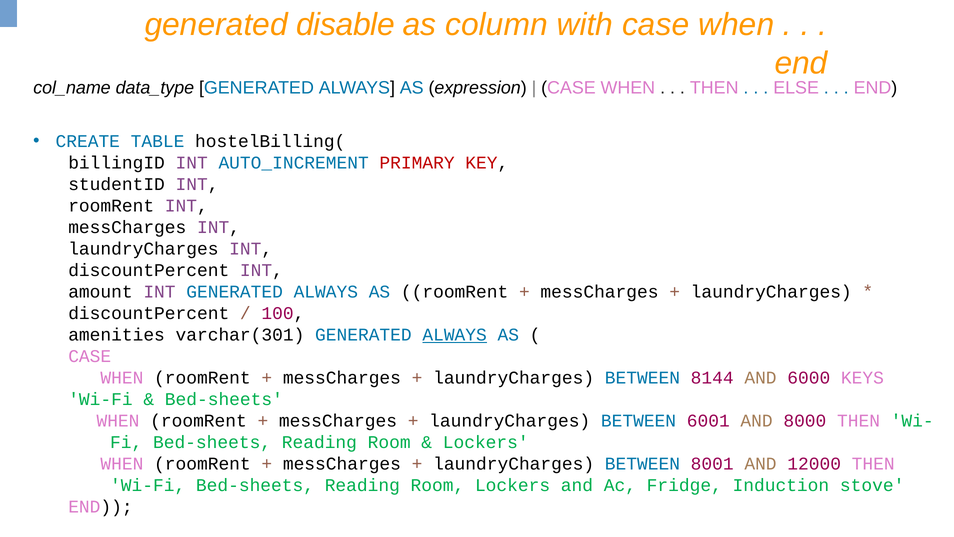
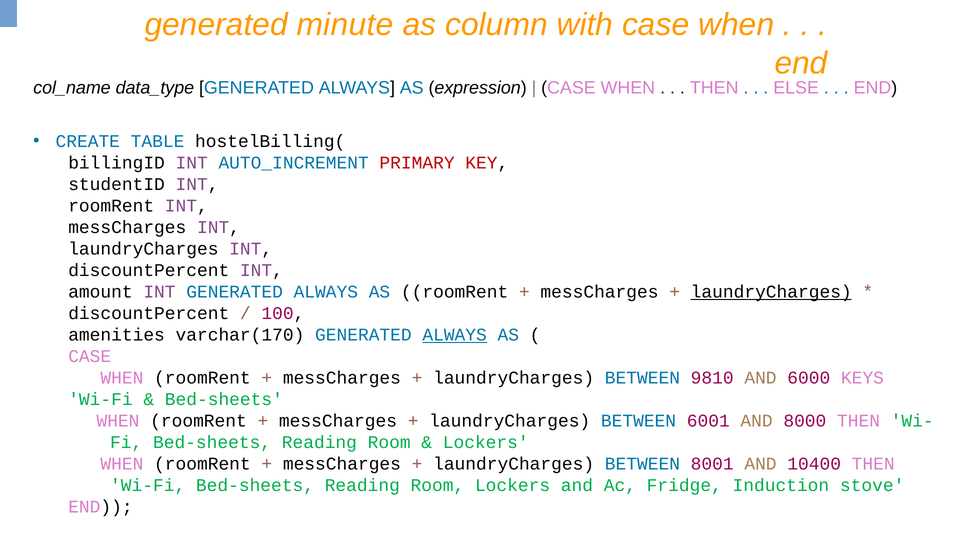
disable: disable -> minute
laundryCharges at (771, 292) underline: none -> present
varchar(301: varchar(301 -> varchar(170
8144: 8144 -> 9810
12000: 12000 -> 10400
